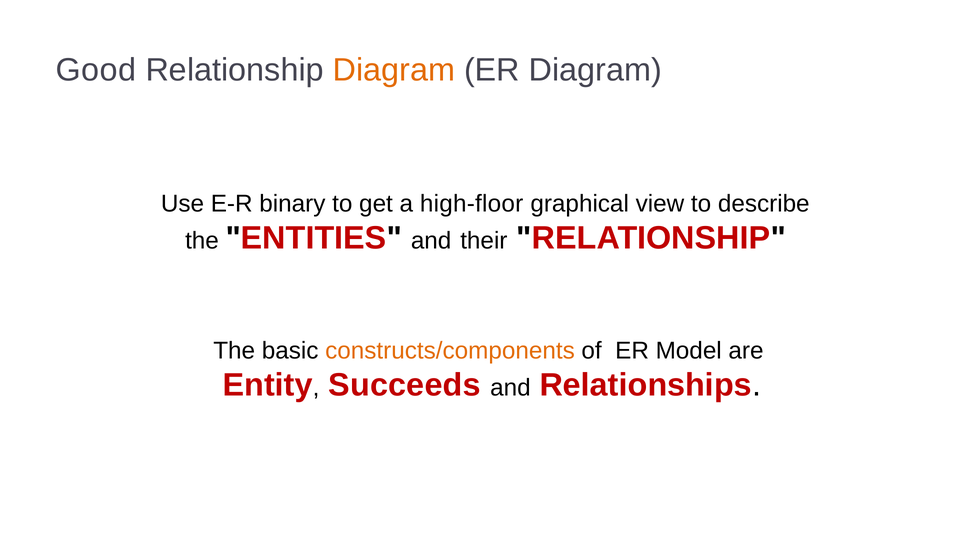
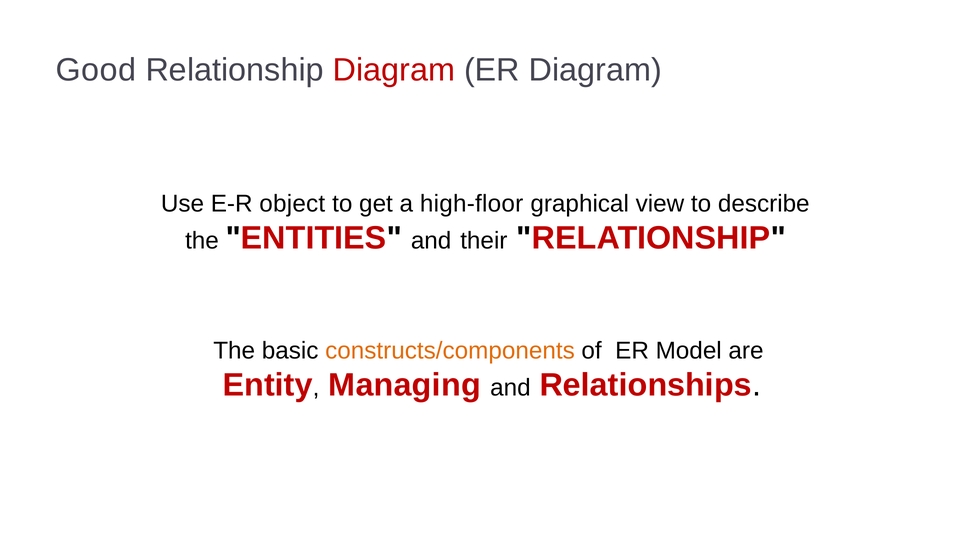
Diagram at (394, 70) colour: orange -> red
binary: binary -> object
Succeeds: Succeeds -> Managing
